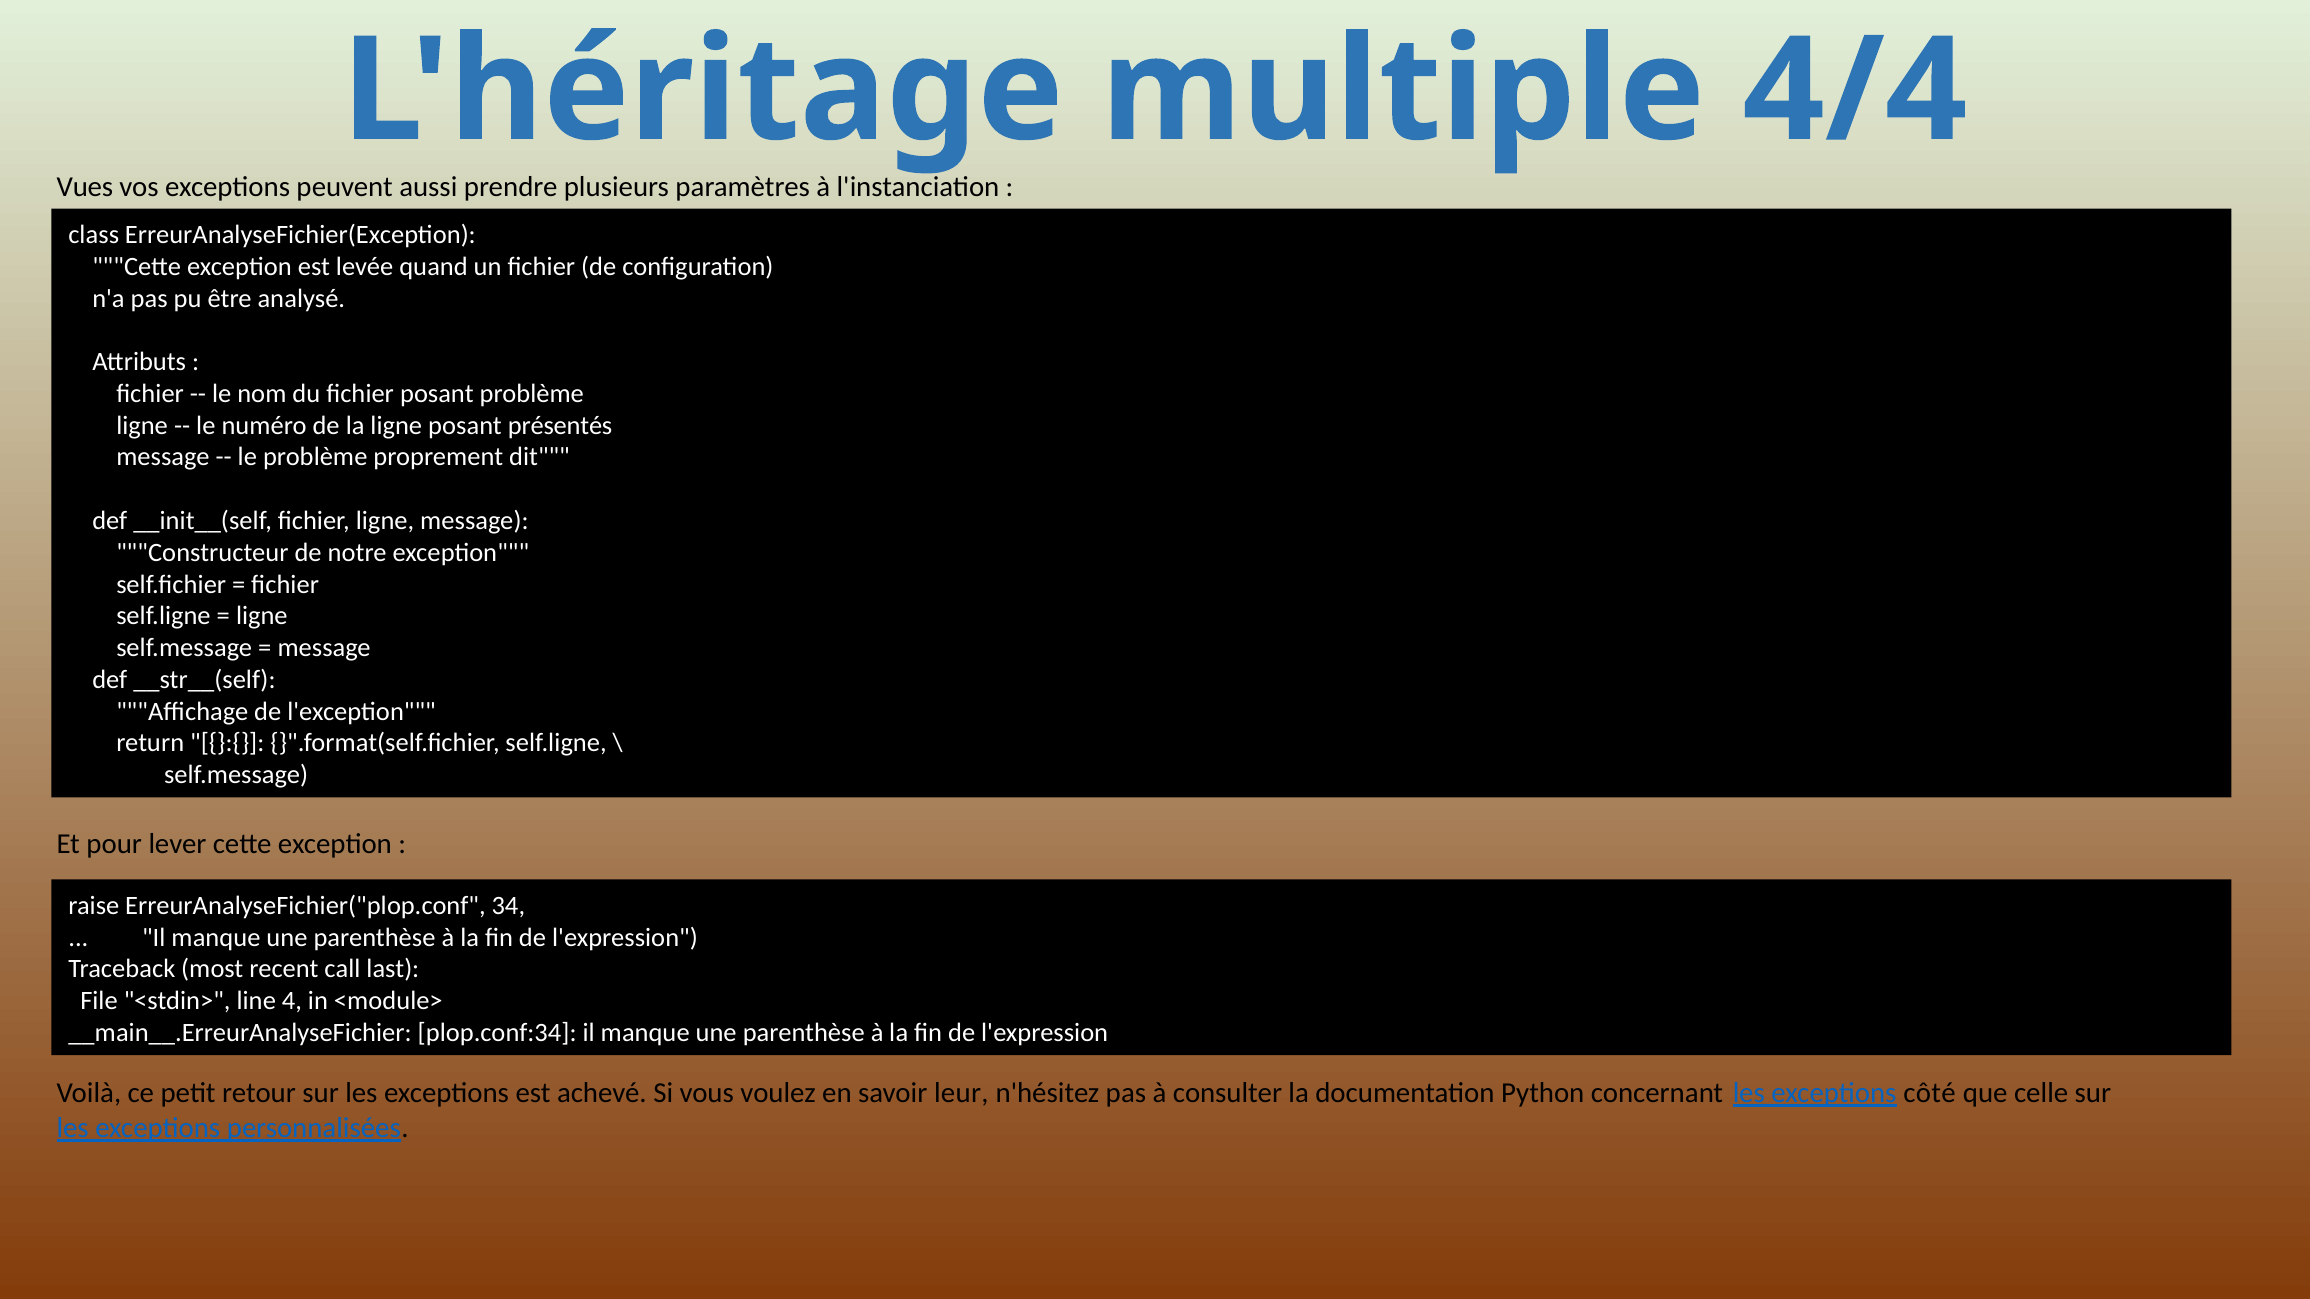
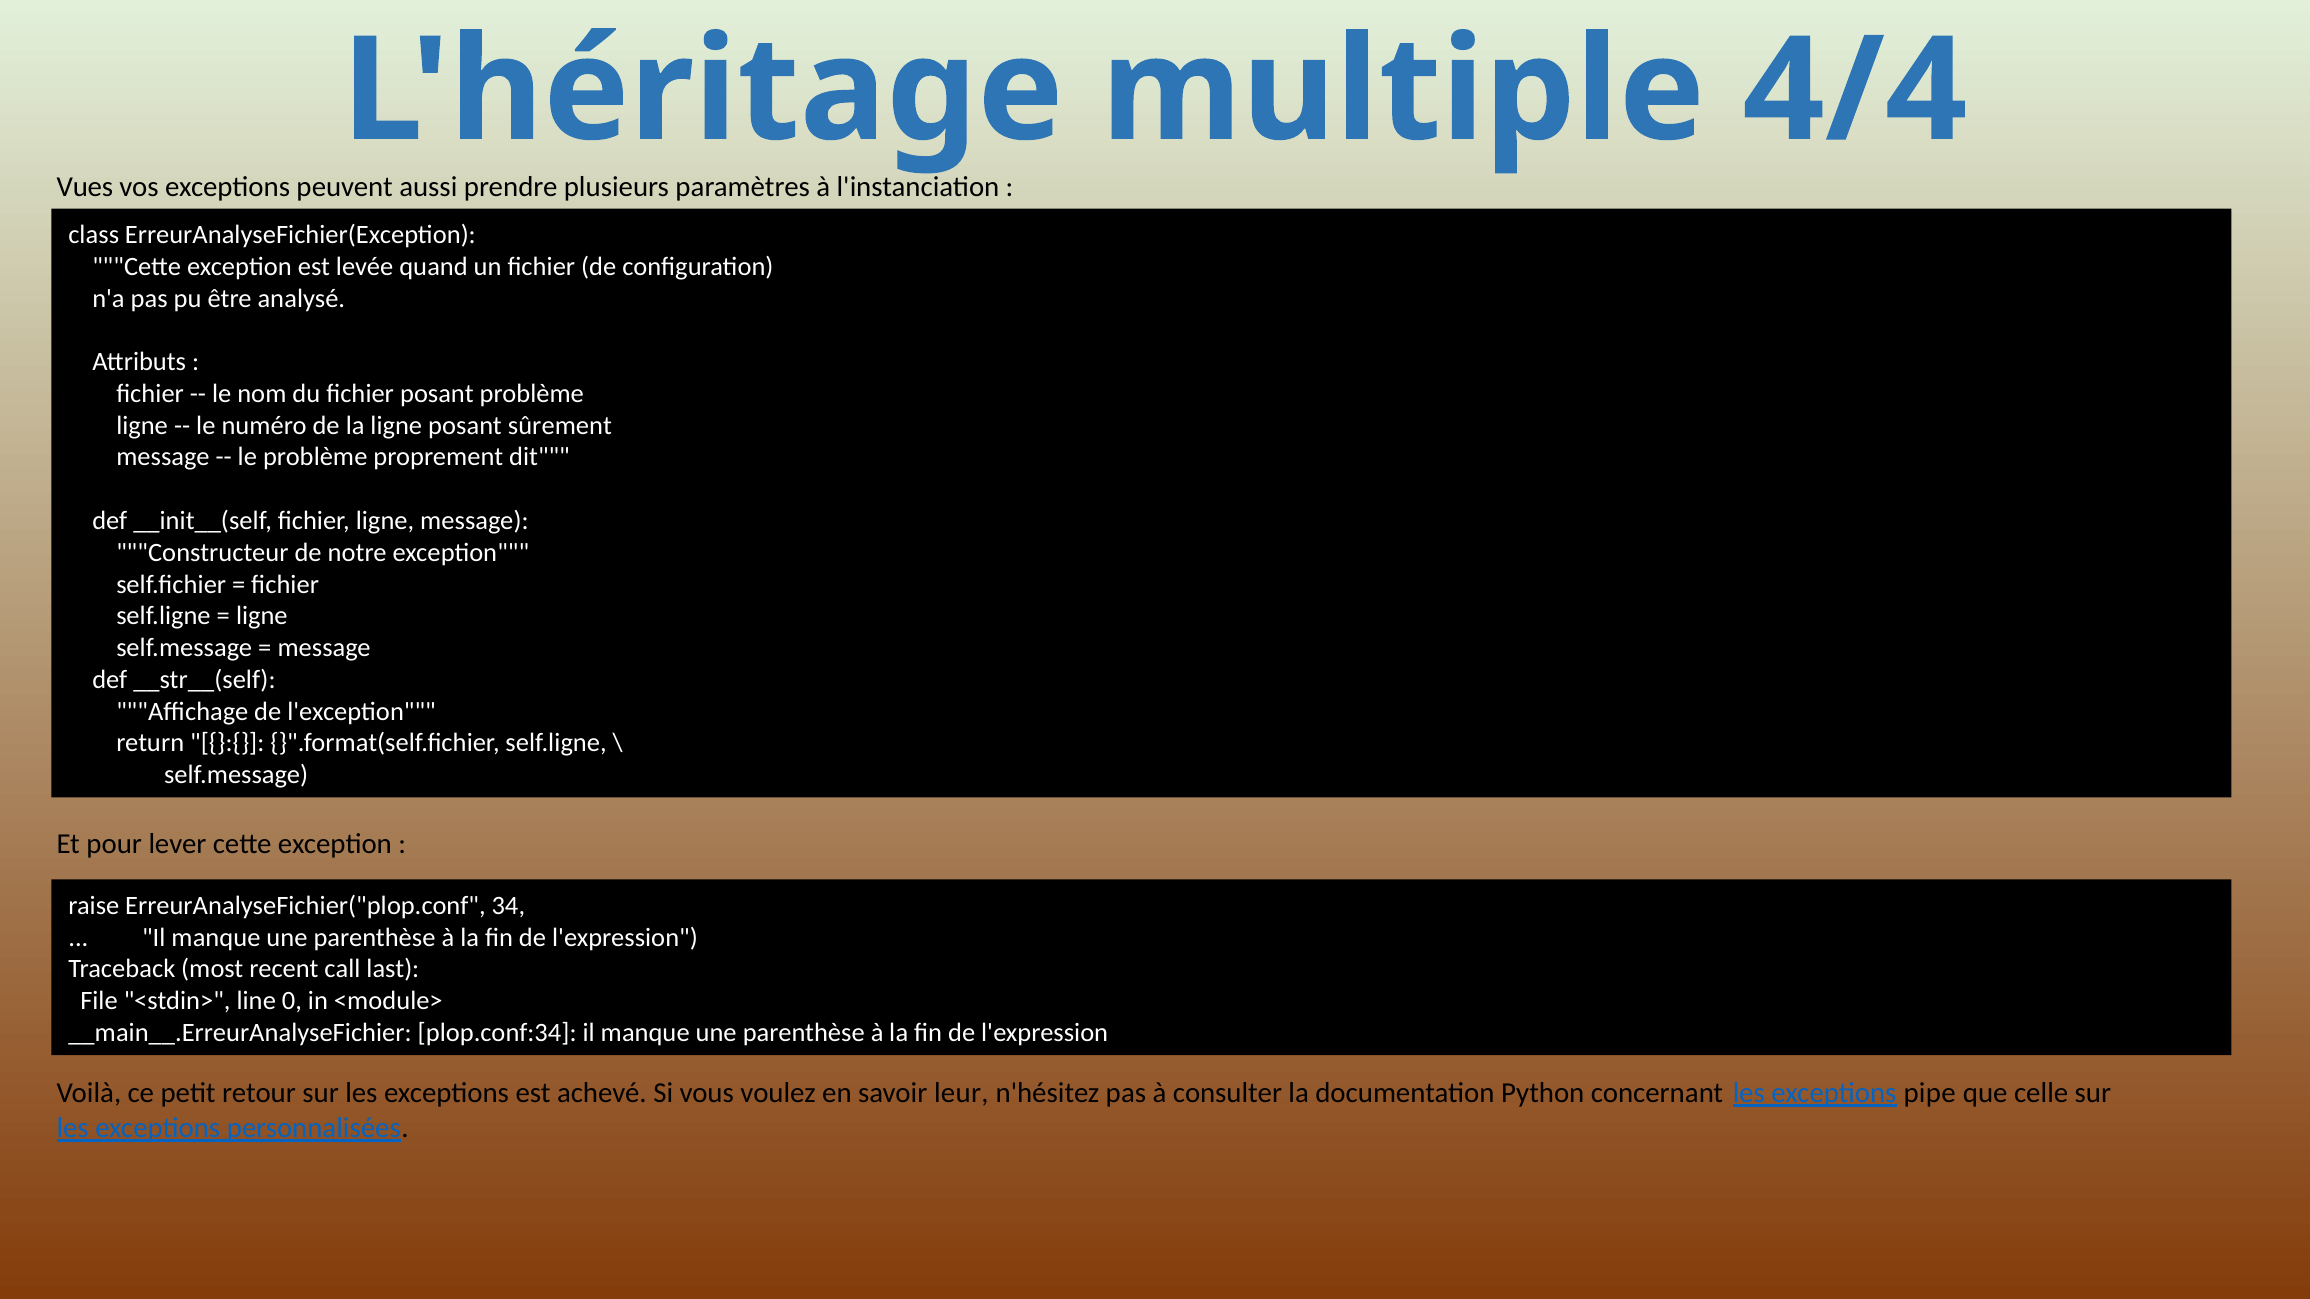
présentés: présentés -> sûrement
4: 4 -> 0
côté: côté -> pipe
